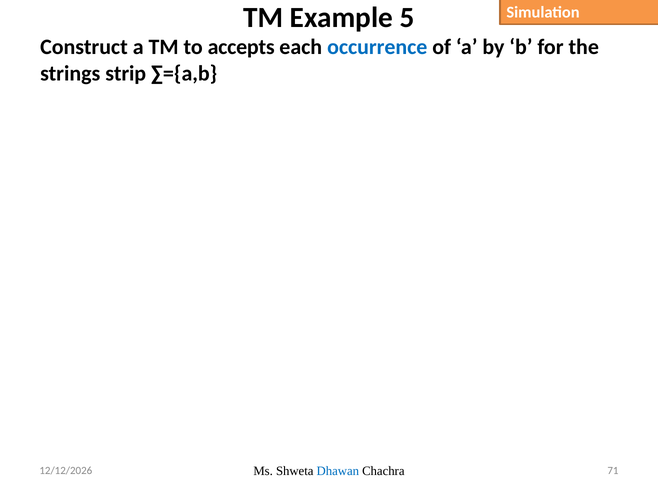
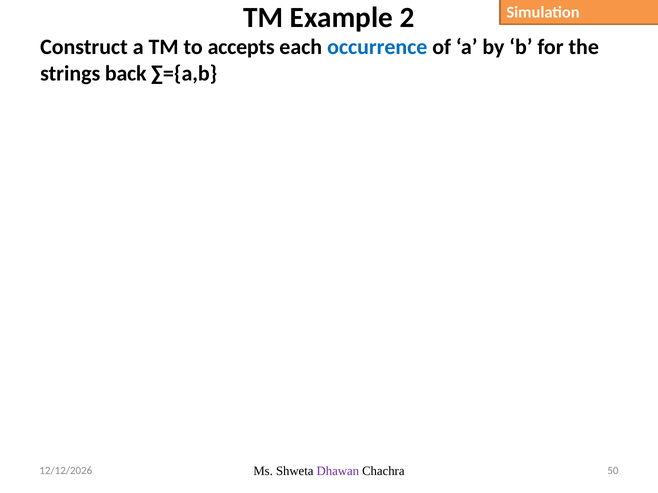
5: 5 -> 2
strip: strip -> back
Dhawan colour: blue -> purple
71: 71 -> 50
